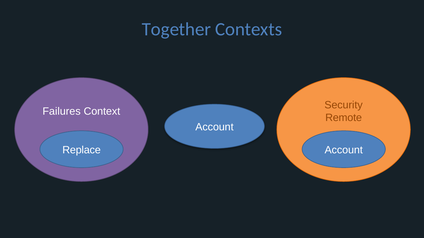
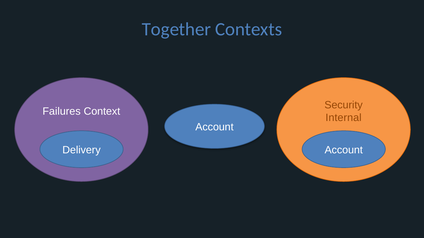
Remote: Remote -> Internal
Replace: Replace -> Delivery
